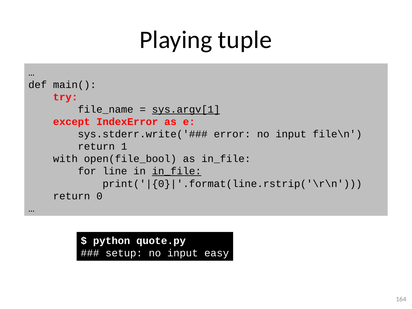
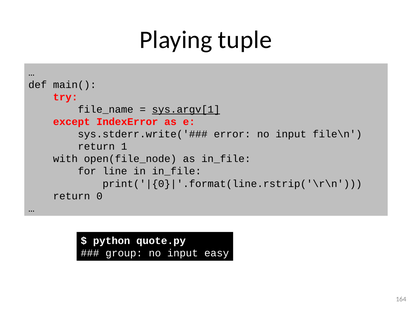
open(file_bool: open(file_bool -> open(file_node
in_file at (177, 171) underline: present -> none
setup: setup -> group
